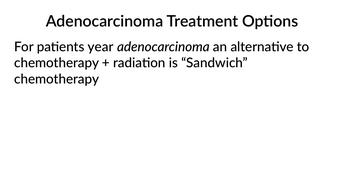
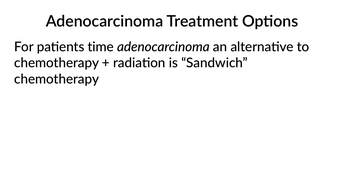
year: year -> time
